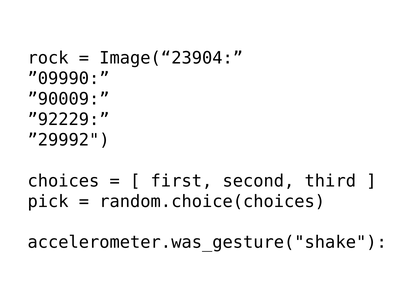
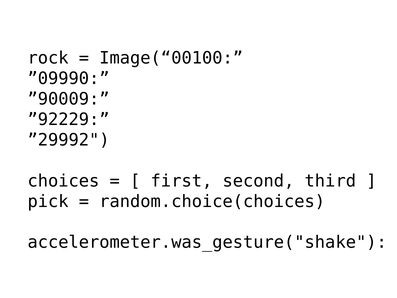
Image(“23904: Image(“23904 -> Image(“00100
